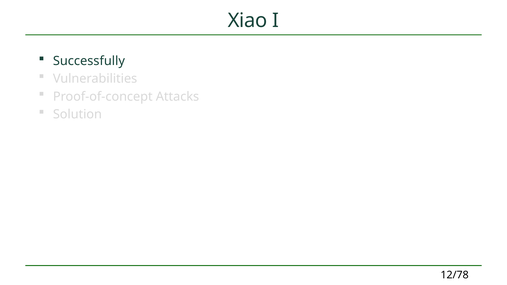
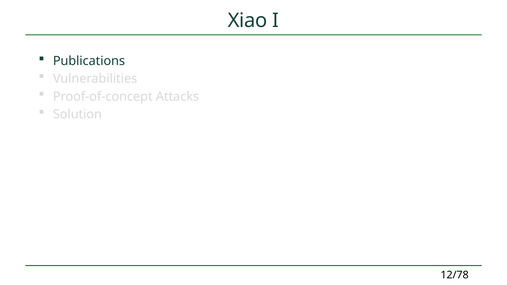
Successfully: Successfully -> Publications
